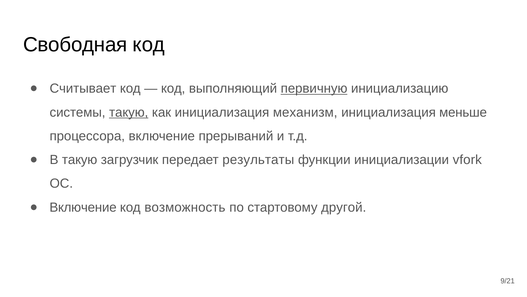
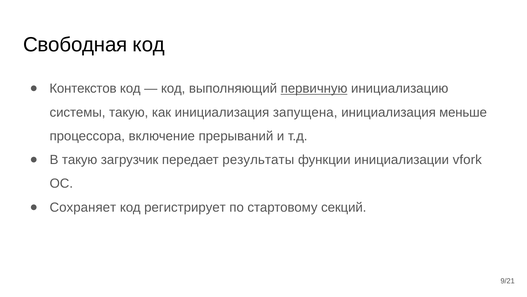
Считывает: Считывает -> Контекстов
такую at (129, 112) underline: present -> none
механизм: механизм -> запущена
Включение at (83, 207): Включение -> Сохраняет
возможность: возможность -> регистрирует
другой: другой -> секций
